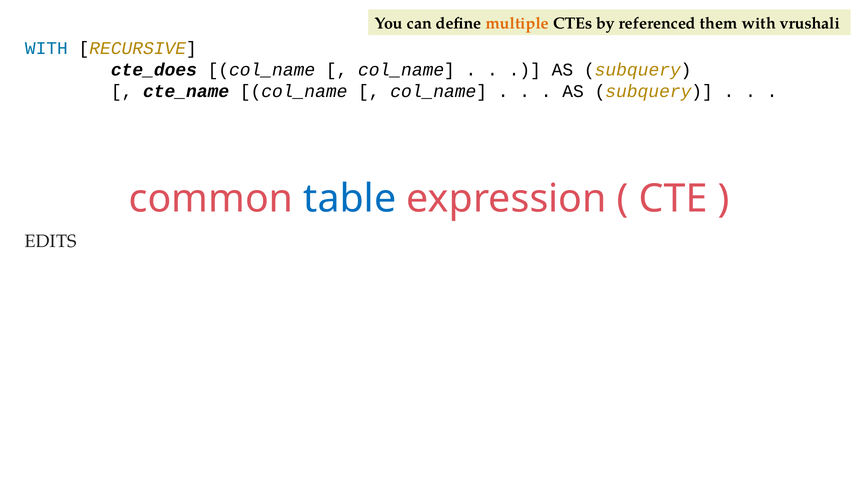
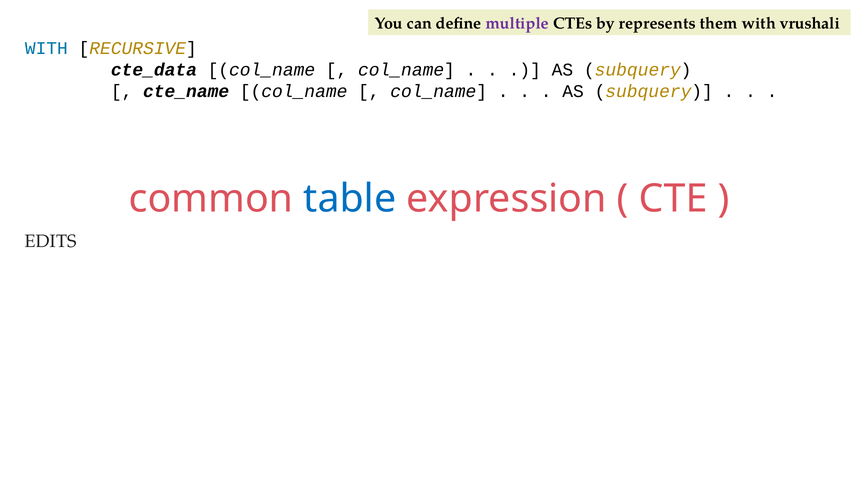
multiple colour: orange -> purple
referenced: referenced -> represents
cte_does: cte_does -> cte_data
